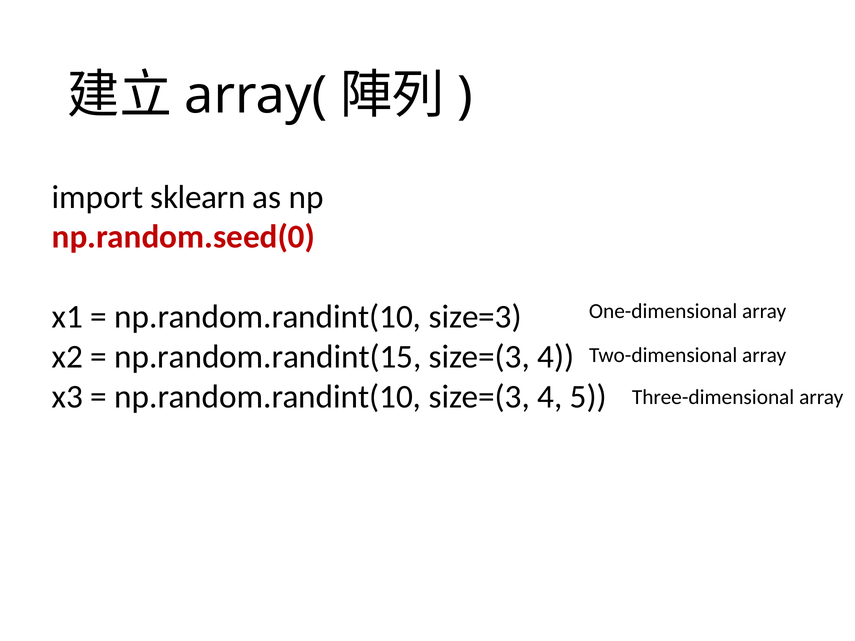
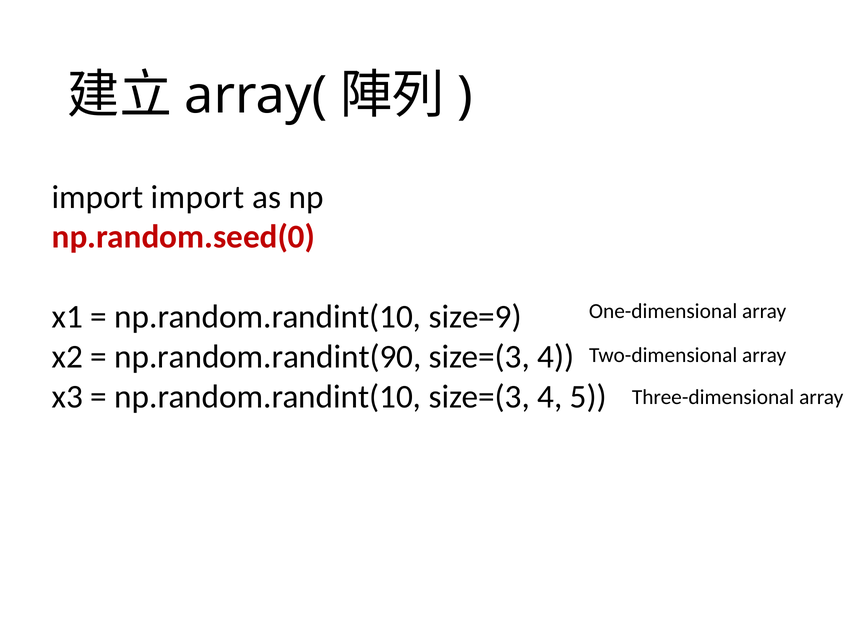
import sklearn: sklearn -> import
size=3: size=3 -> size=9
np.random.randint(15: np.random.randint(15 -> np.random.randint(90
